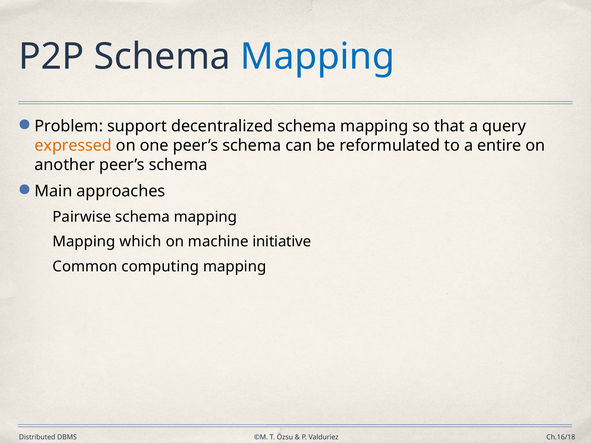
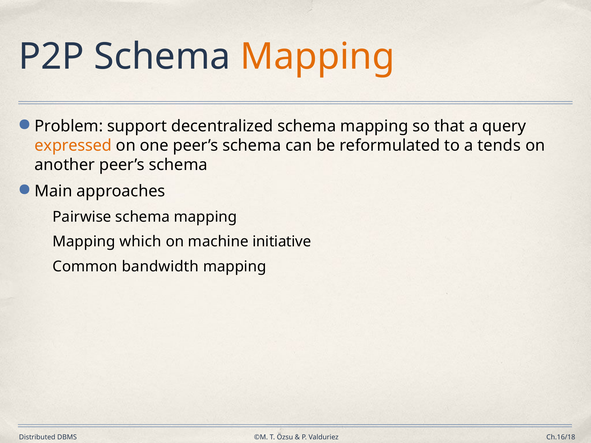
Mapping at (318, 57) colour: blue -> orange
entire: entire -> tends
computing: computing -> bandwidth
